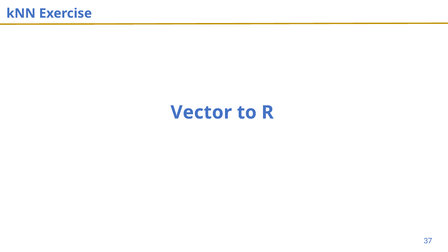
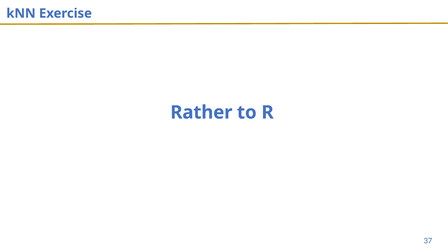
Vector: Vector -> Rather
